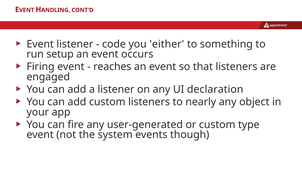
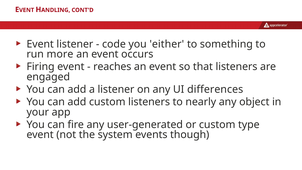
setup: setup -> more
declaration: declaration -> differences
